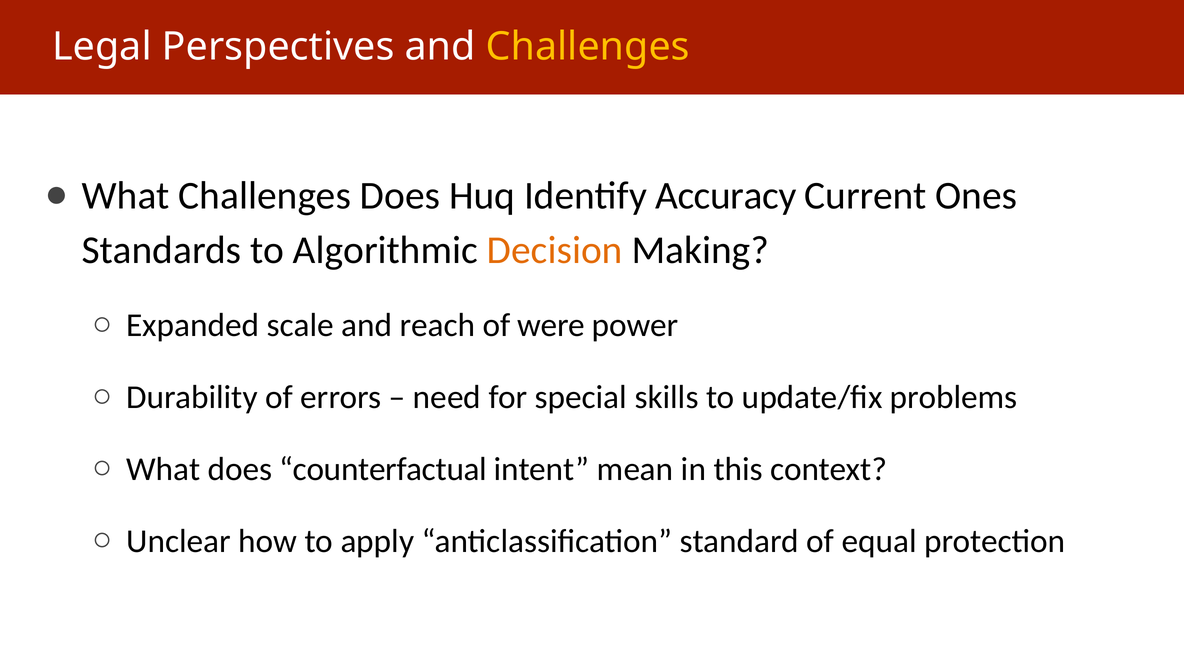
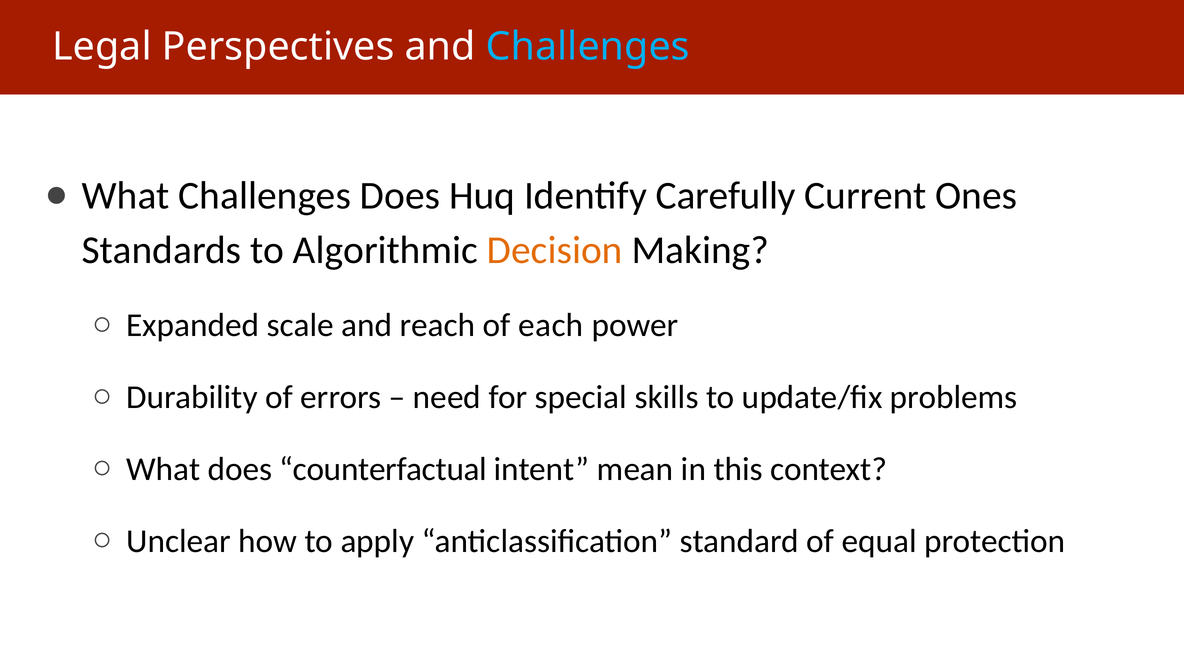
Challenges at (588, 47) colour: yellow -> light blue
Accuracy: Accuracy -> Carefully
were: were -> each
